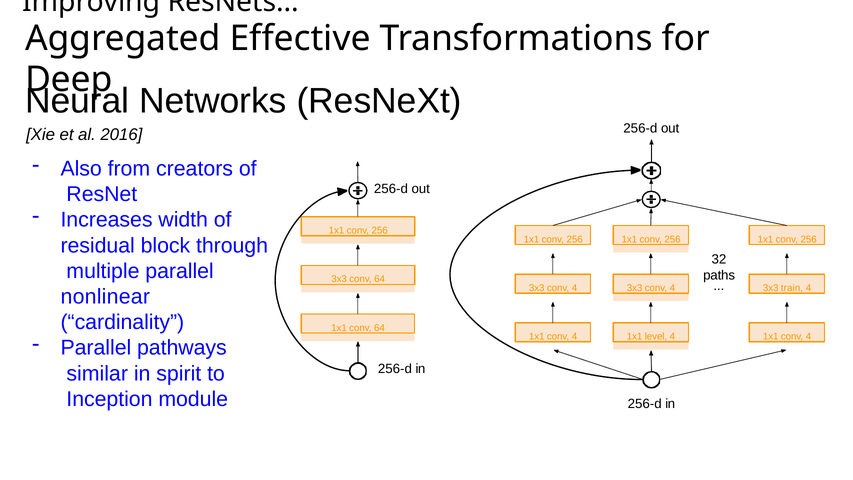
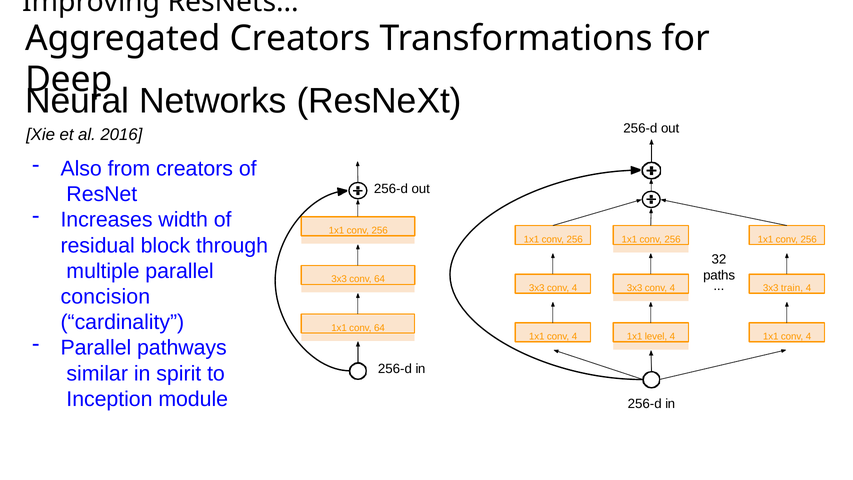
Aggregated Effective: Effective -> Creators
nonlinear: nonlinear -> concision
